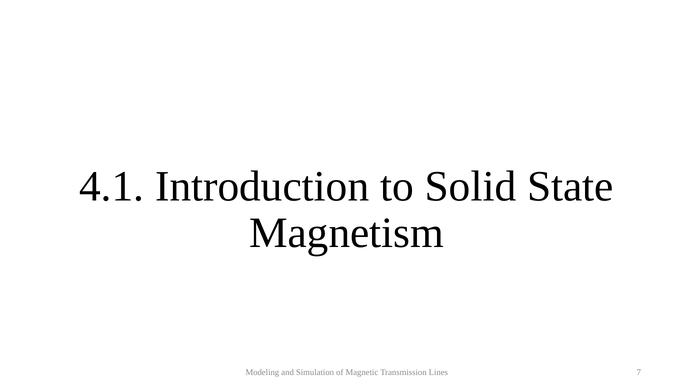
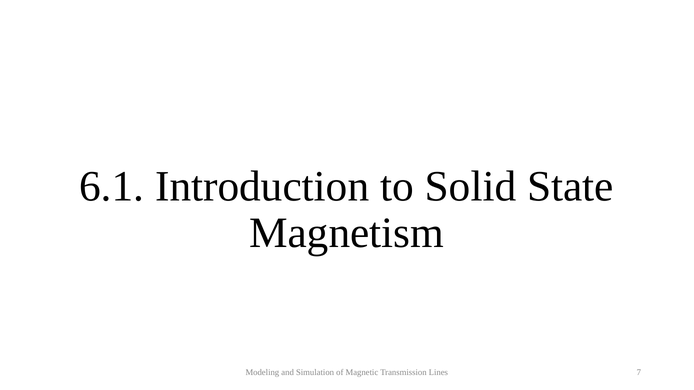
4.1: 4.1 -> 6.1
